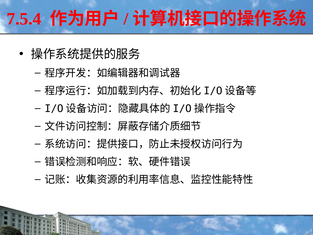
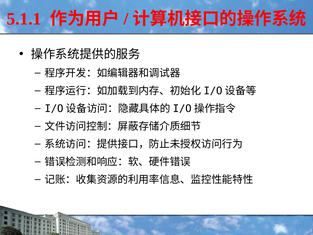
7.5.4: 7.5.4 -> 5.1.1
